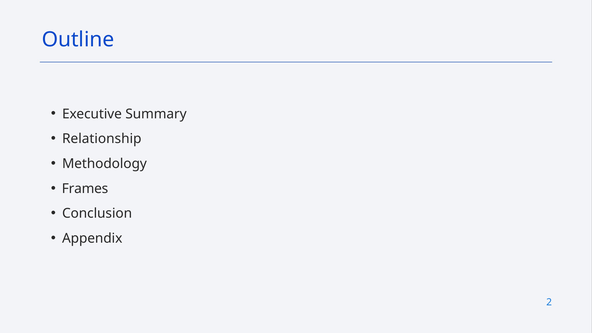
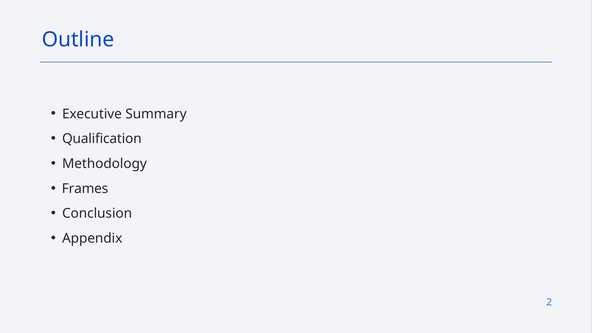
Relationship: Relationship -> Qualification
